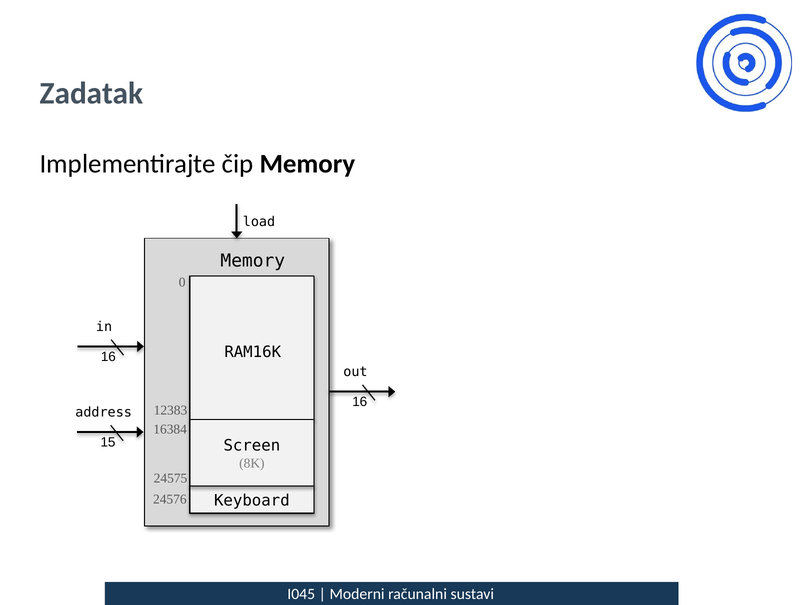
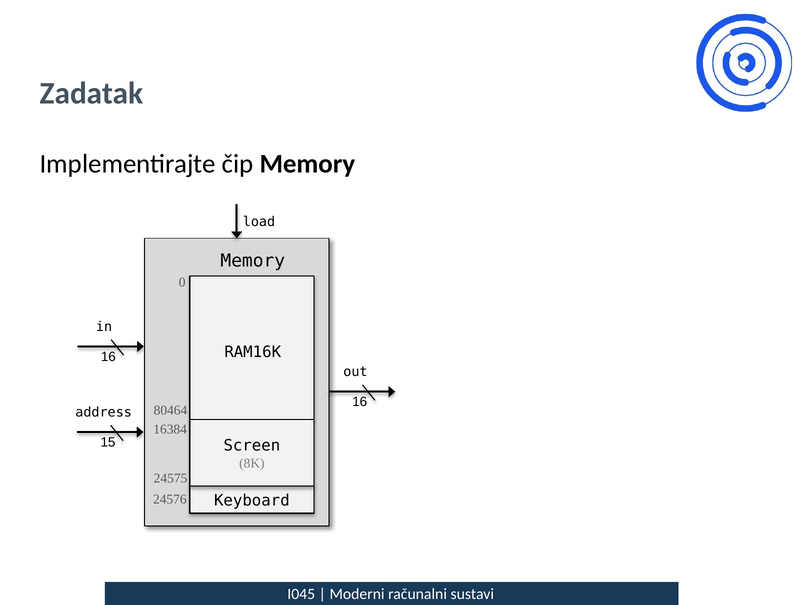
12383: 12383 -> 80464
